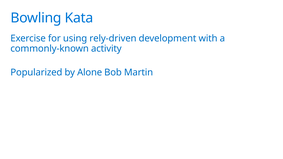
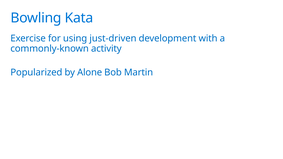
rely-driven: rely-driven -> just-driven
